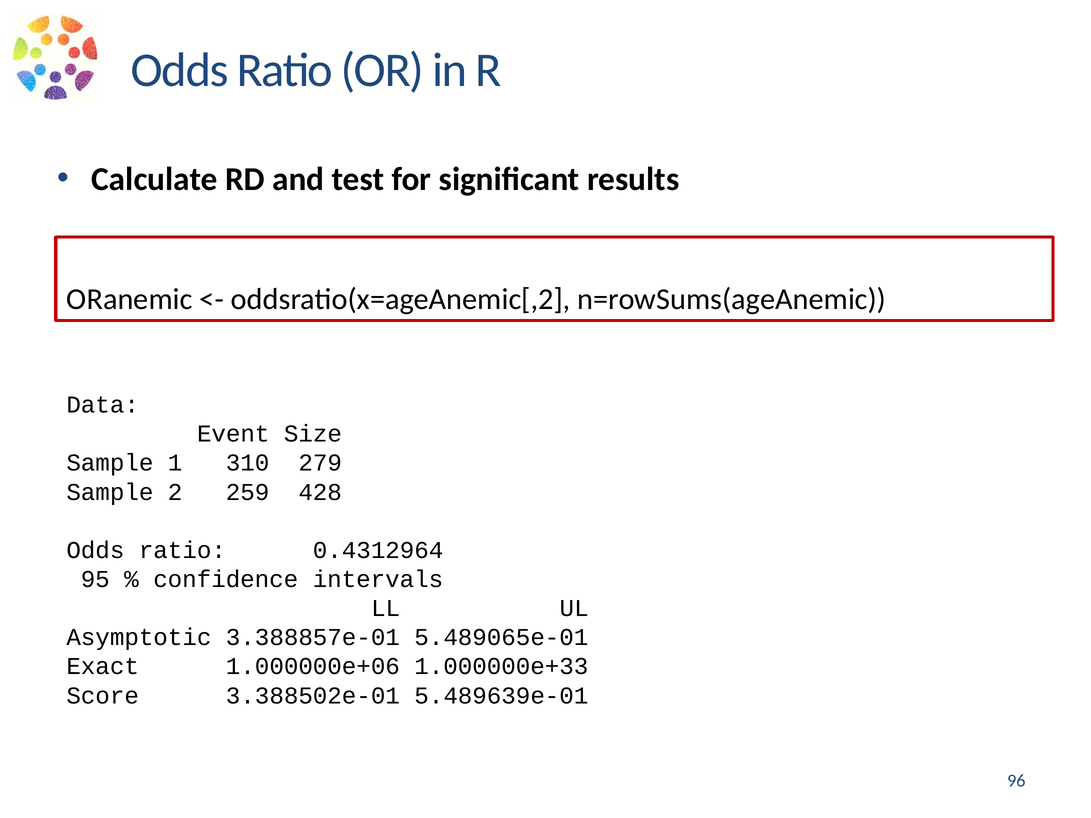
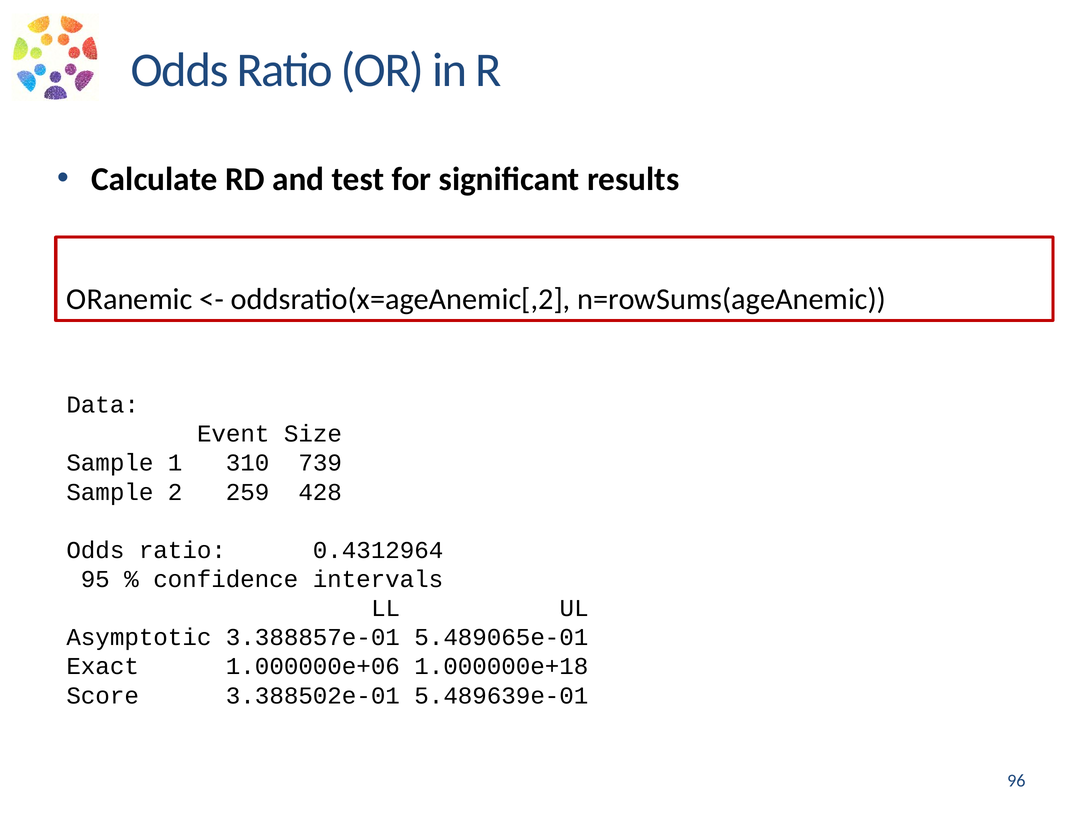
279: 279 -> 739
1.000000e+33: 1.000000e+33 -> 1.000000e+18
